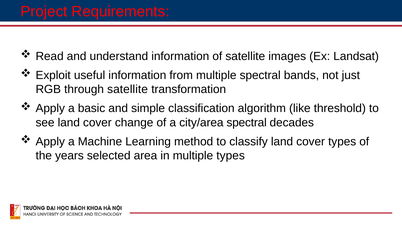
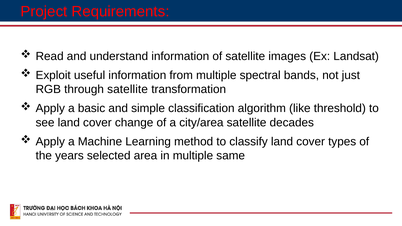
city/area spectral: spectral -> satellite
multiple types: types -> same
